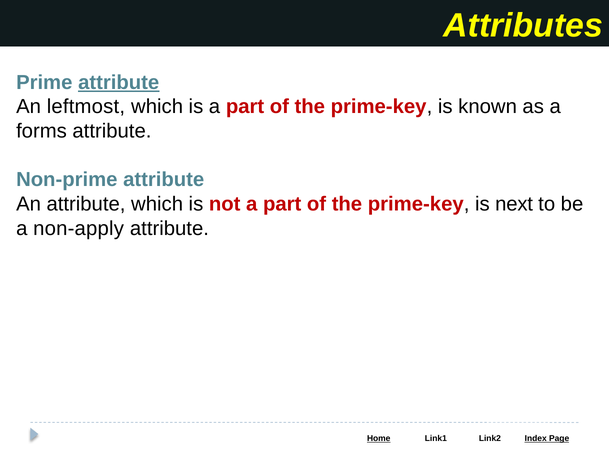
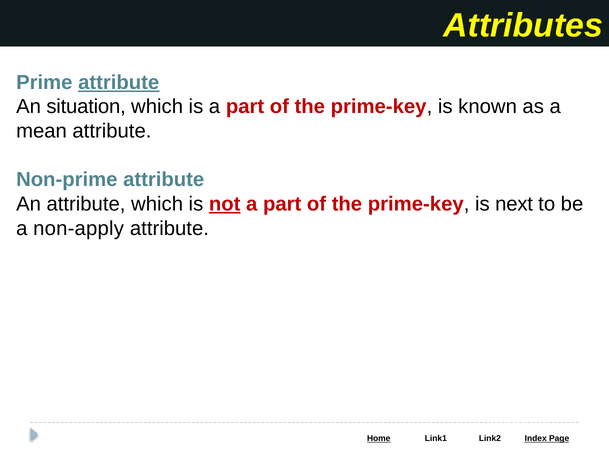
leftmost: leftmost -> situation
forms: forms -> mean
not underline: none -> present
